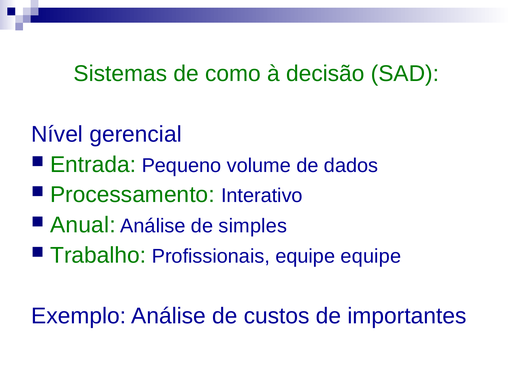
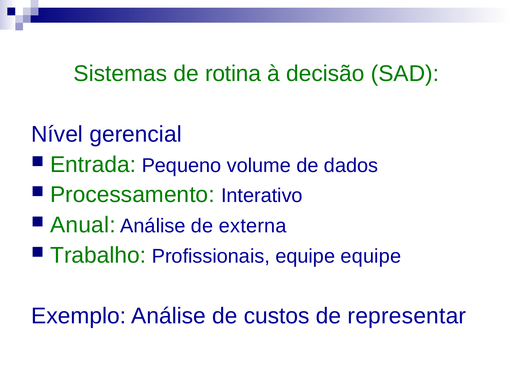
como: como -> rotina
simples: simples -> externa
importantes: importantes -> representar
